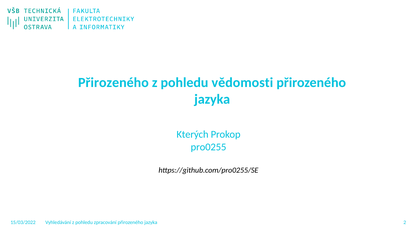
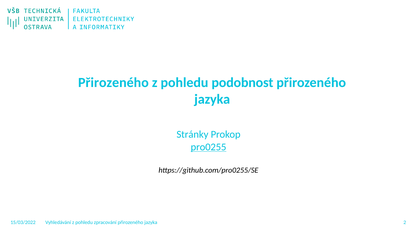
vědomosti: vědomosti -> podobnost
Kterých: Kterých -> Stránky
pro0255 underline: none -> present
